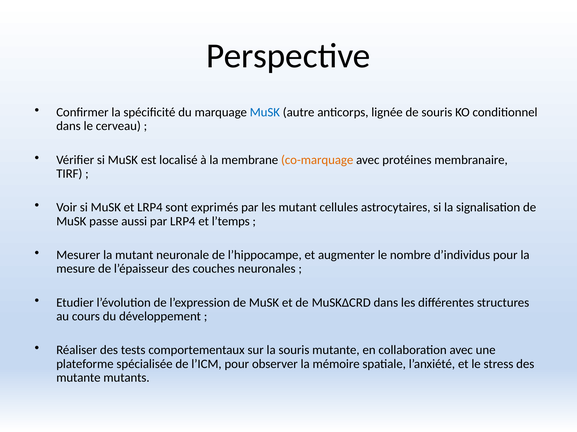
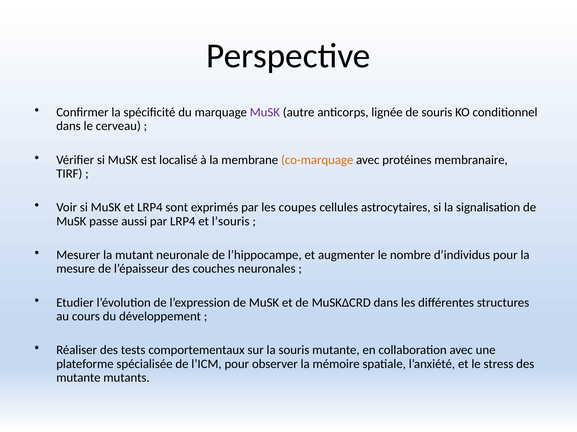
MuSK at (265, 112) colour: blue -> purple
les mutant: mutant -> coupes
l’temps: l’temps -> l’souris
